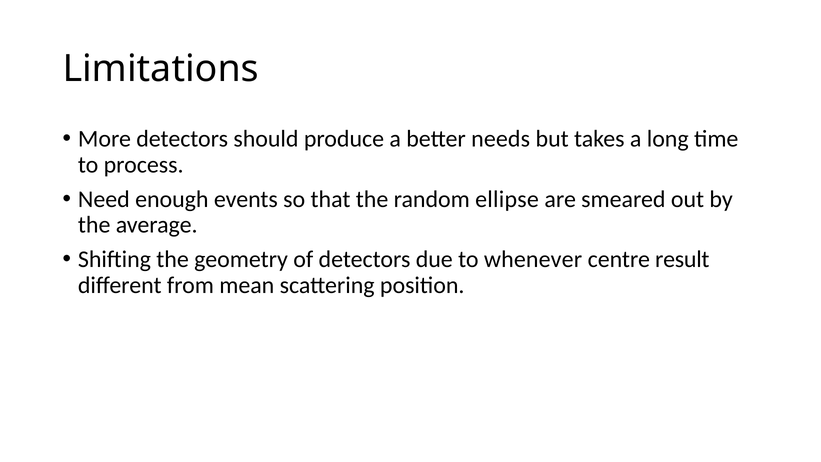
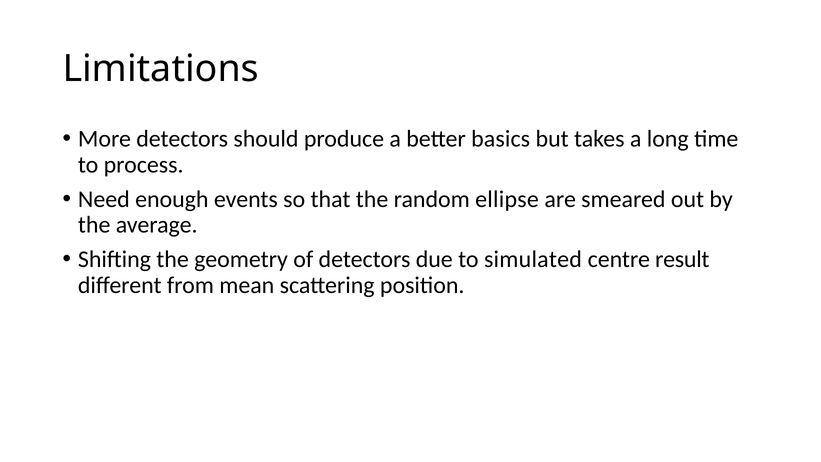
needs: needs -> basics
whenever: whenever -> simulated
